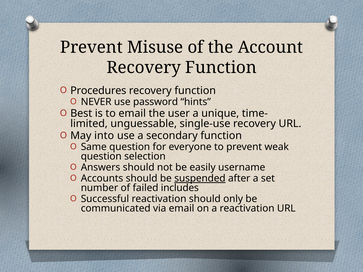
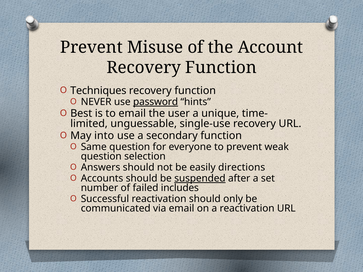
Procedures: Procedures -> Techniques
password underline: none -> present
username: username -> directions
